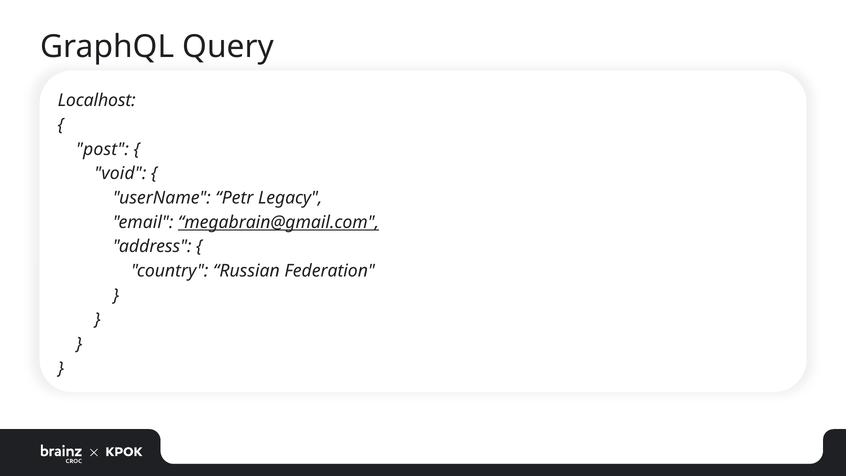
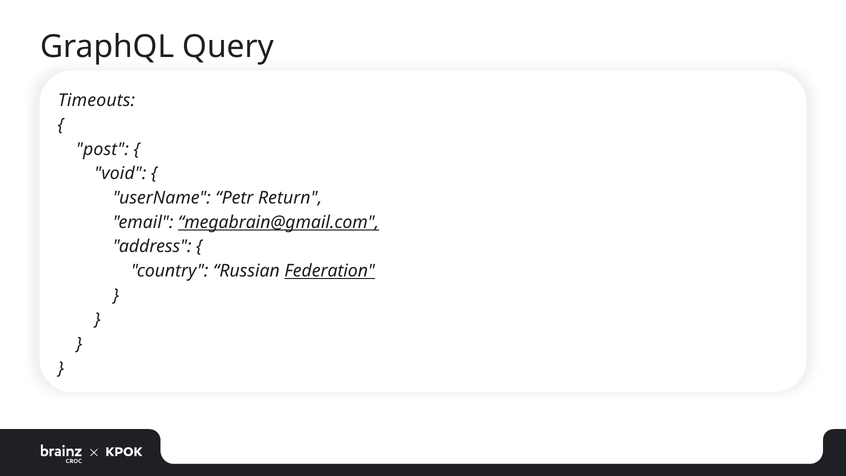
Localhost: Localhost -> Timeouts
Legacy: Legacy -> Return
Federation underline: none -> present
